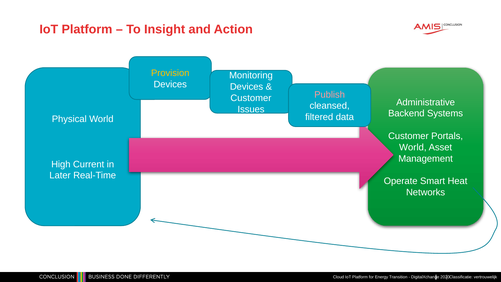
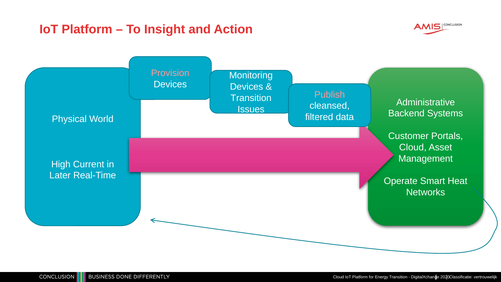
Provision colour: yellow -> pink
Customer at (251, 98): Customer -> Transition
World at (413, 147): World -> Cloud
